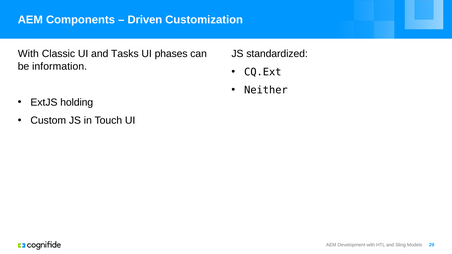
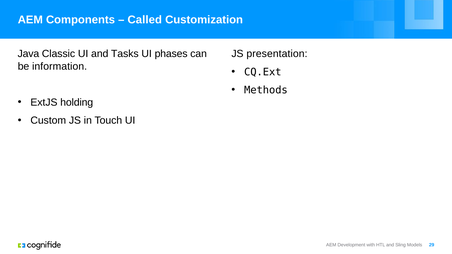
Driven: Driven -> Called
With at (28, 54): With -> Java
standardized: standardized -> presentation
Neither: Neither -> Methods
